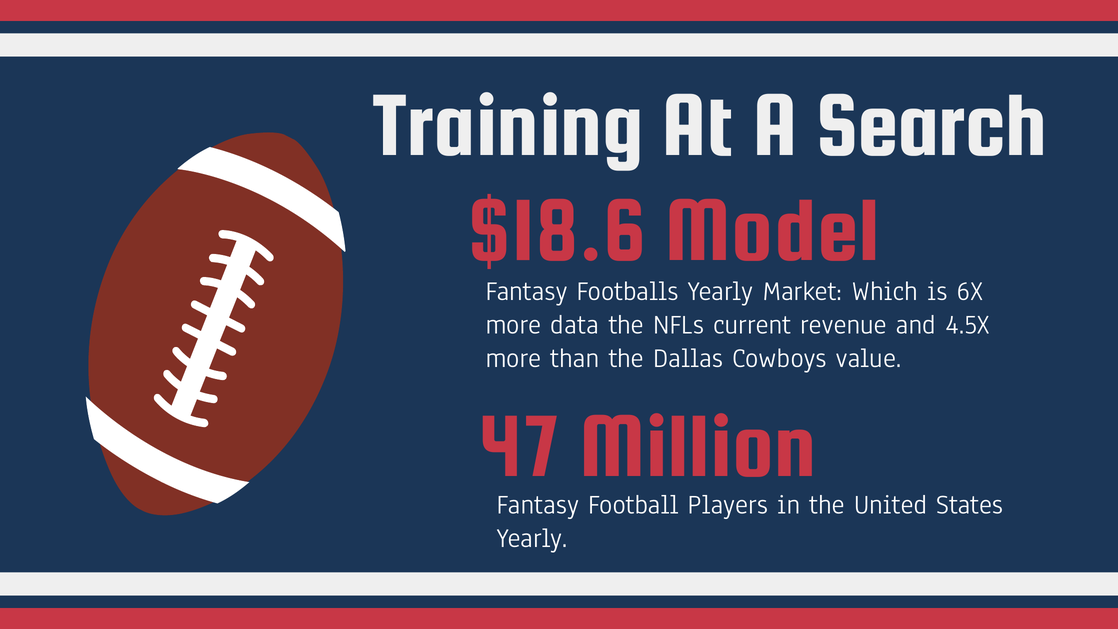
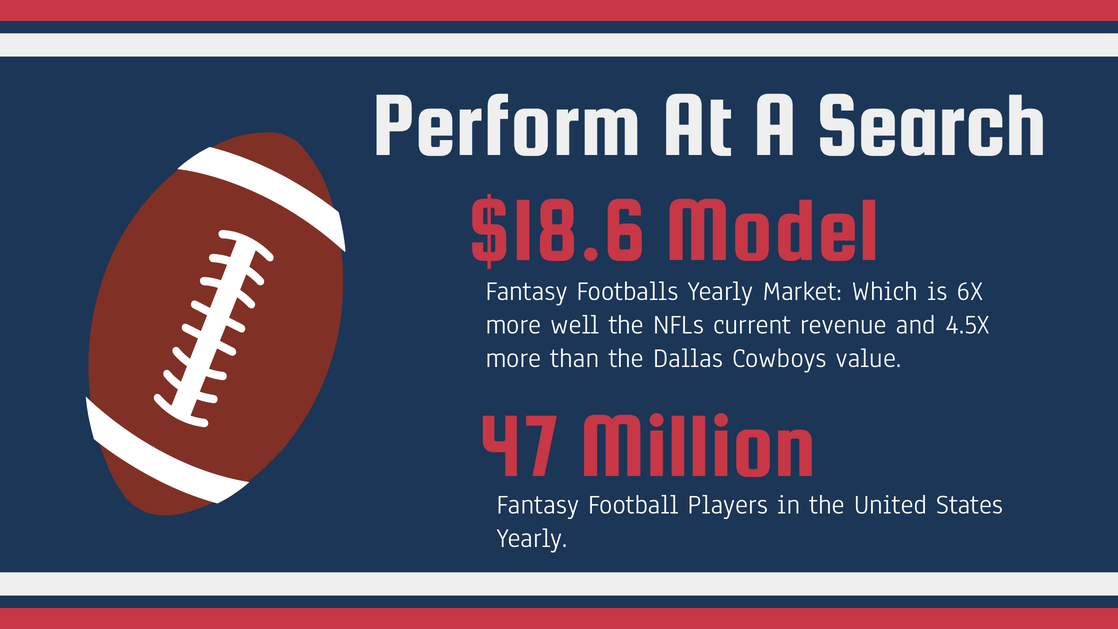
Training: Training -> Perform
data: data -> well
